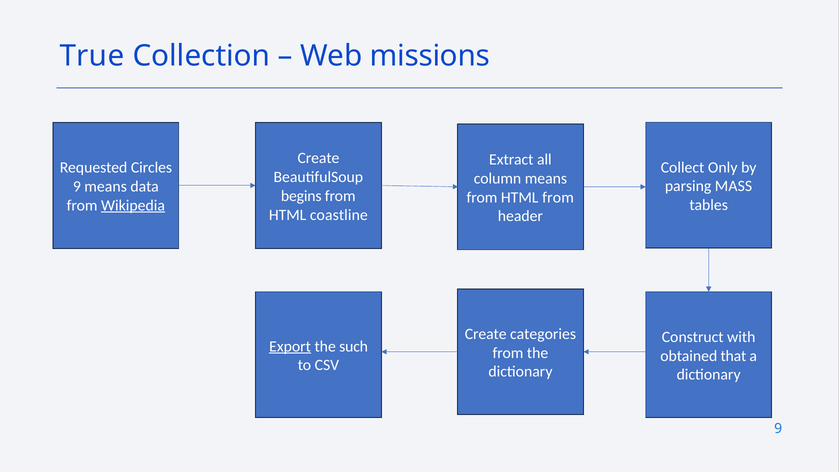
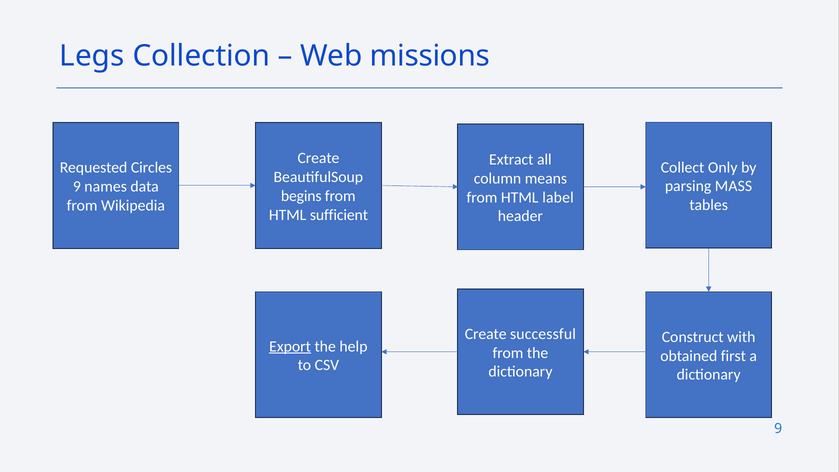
True: True -> Legs
9 means: means -> names
HTML from: from -> label
Wikipedia underline: present -> none
coastline: coastline -> sufficient
categories: categories -> successful
such: such -> help
that: that -> first
